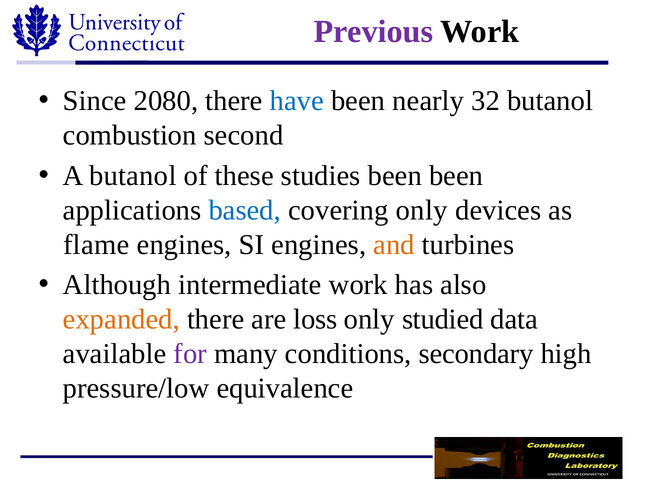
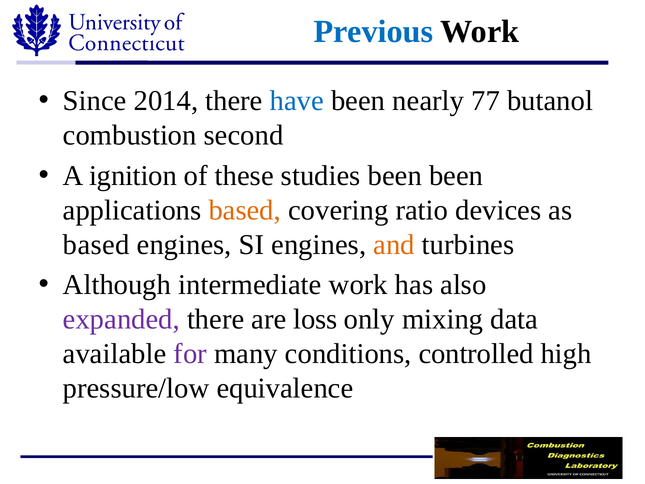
Previous colour: purple -> blue
2080: 2080 -> 2014
32: 32 -> 77
A butanol: butanol -> ignition
based at (245, 210) colour: blue -> orange
covering only: only -> ratio
flame at (96, 244): flame -> based
expanded colour: orange -> purple
studied: studied -> mixing
secondary: secondary -> controlled
